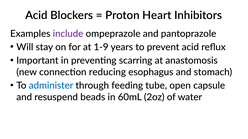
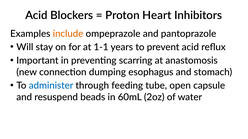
include colour: purple -> orange
1-9: 1-9 -> 1-1
reducing: reducing -> dumping
